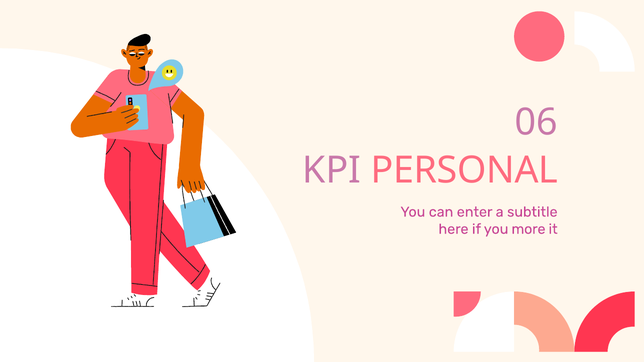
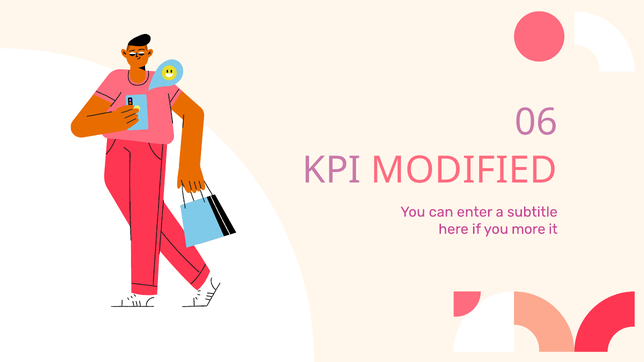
PERSONAL: PERSONAL -> MODIFIED
